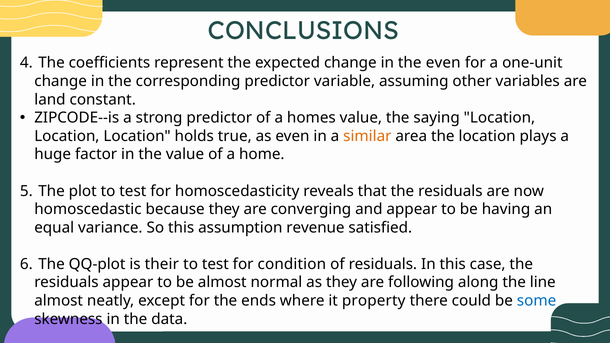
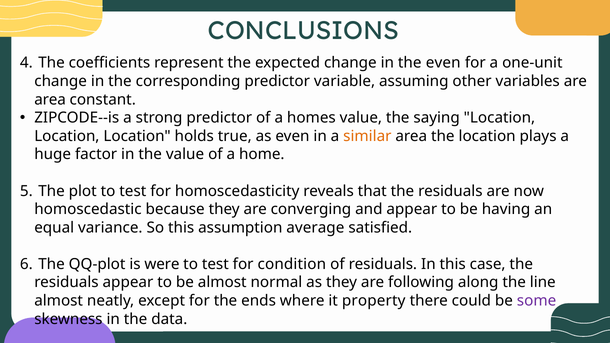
land at (50, 100): land -> area
revenue: revenue -> average
their: their -> were
some colour: blue -> purple
